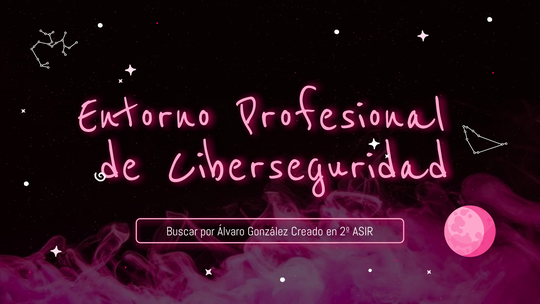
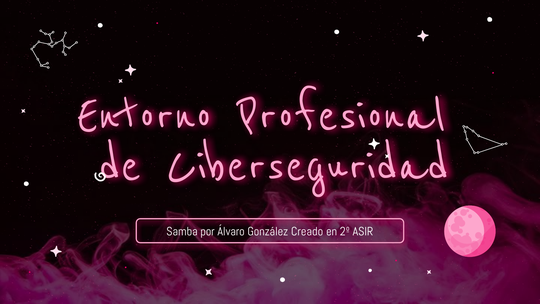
Buscar: Buscar -> Samba
